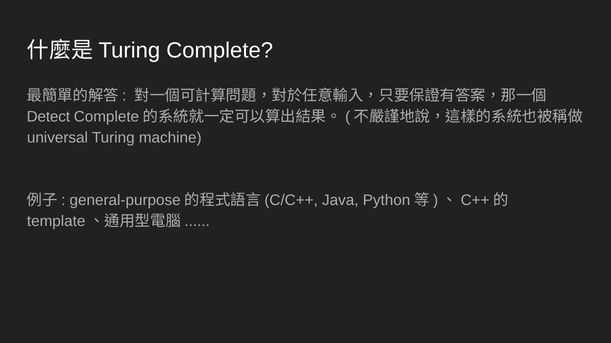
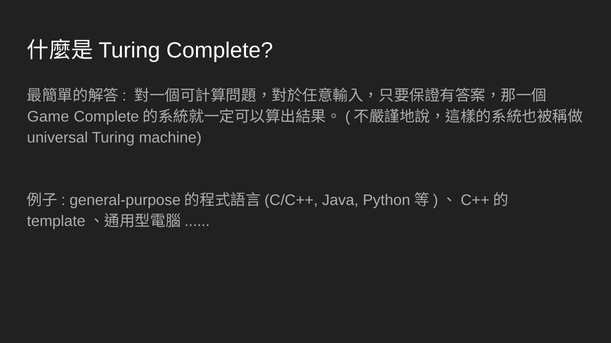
Detect: Detect -> Game
